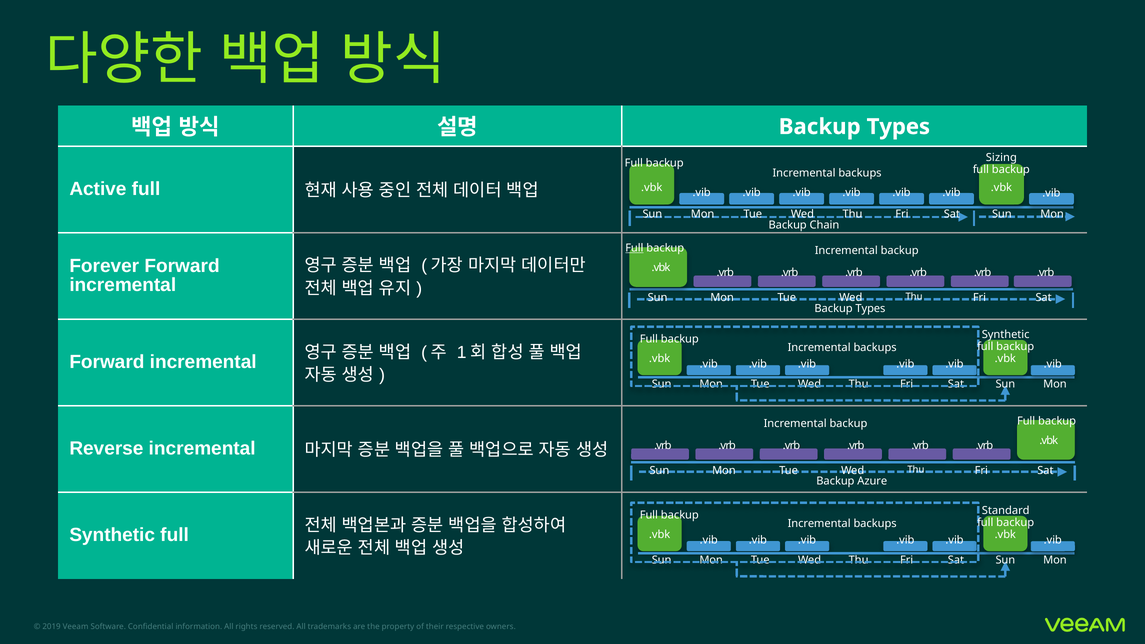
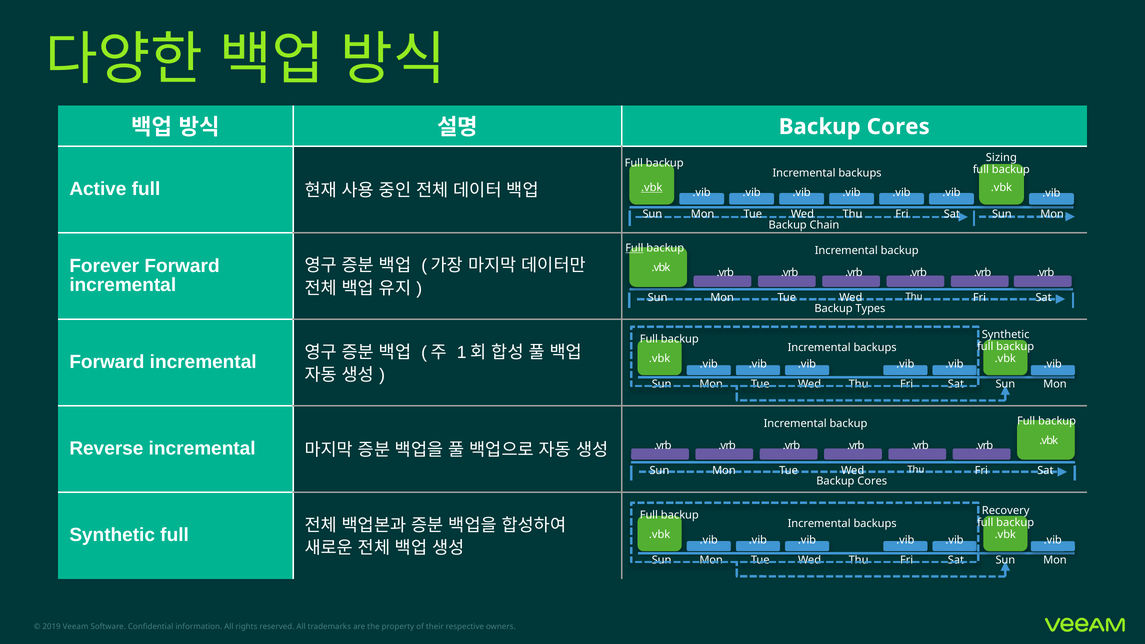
Types at (898, 127): Types -> Cores
.vbk at (652, 188) underline: none -> present
Azure at (872, 481): Azure -> Cores
Standard: Standard -> Recovery
